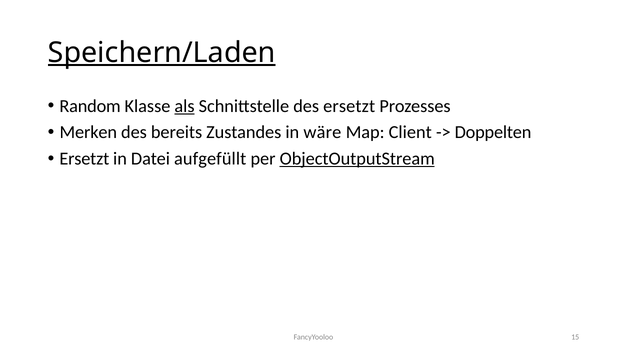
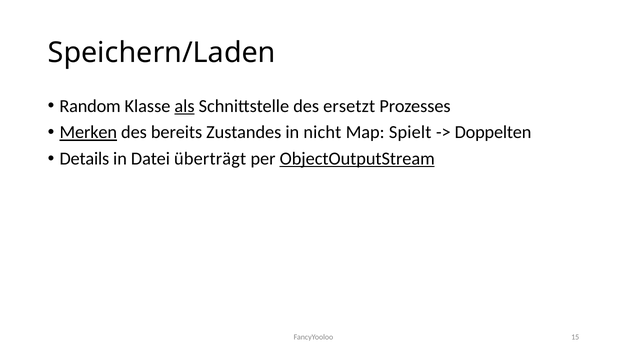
Speichern/Laden underline: present -> none
Merken underline: none -> present
wäre: wäre -> nicht
Client: Client -> Spielt
Ersetzt at (84, 159): Ersetzt -> Details
aufgefüllt: aufgefüllt -> überträgt
